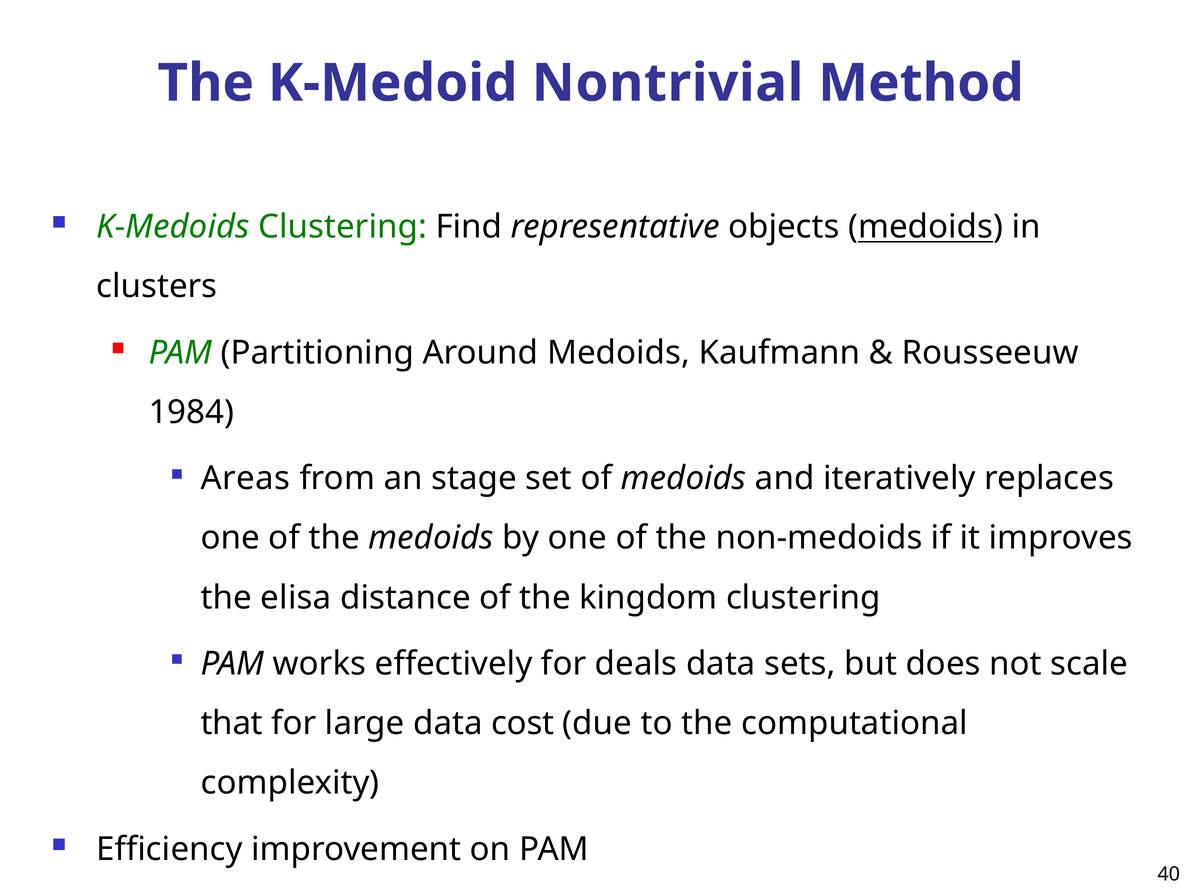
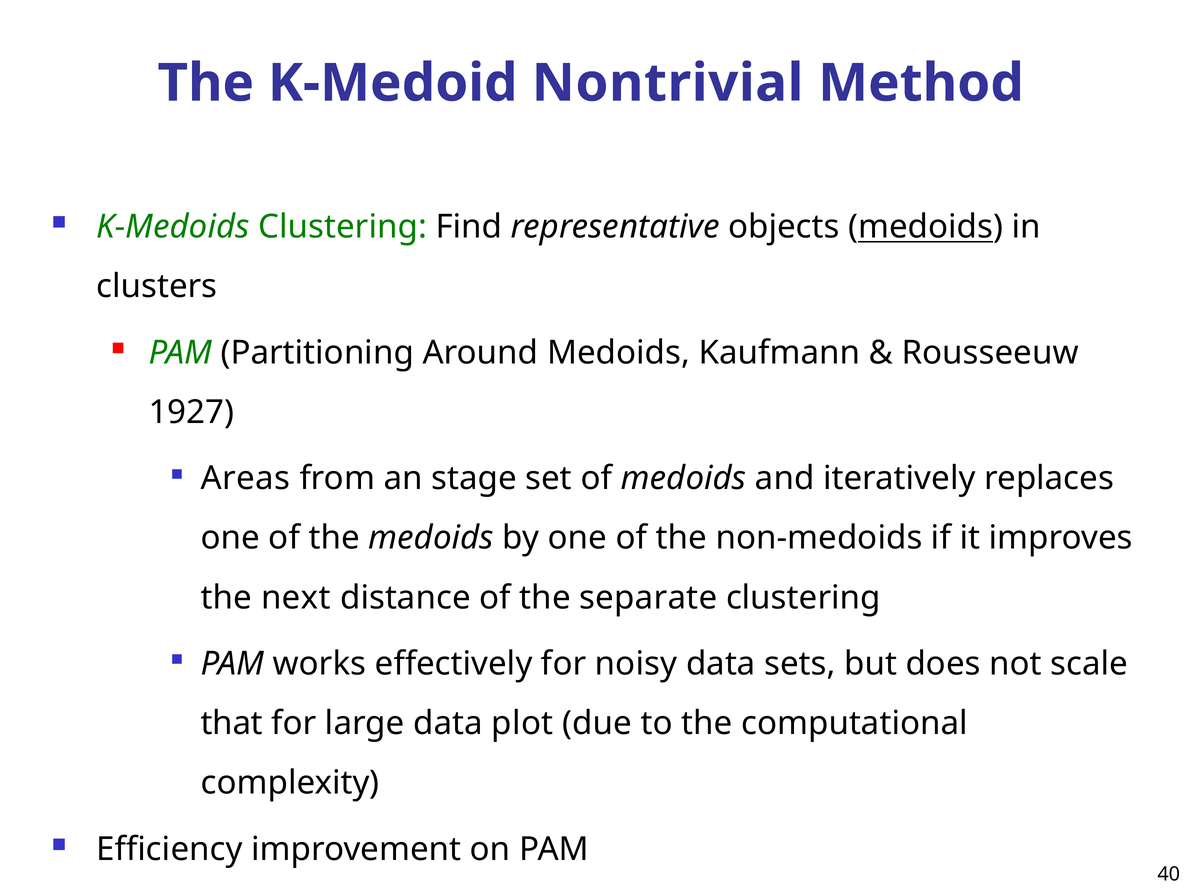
1984: 1984 -> 1927
elisa: elisa -> next
kingdom: kingdom -> separate
deals: deals -> noisy
cost: cost -> plot
